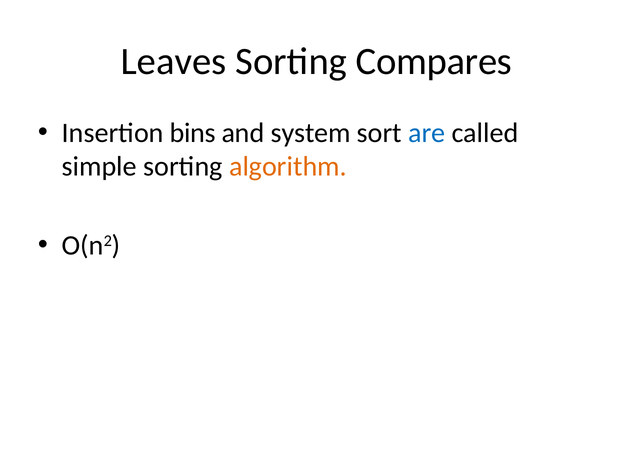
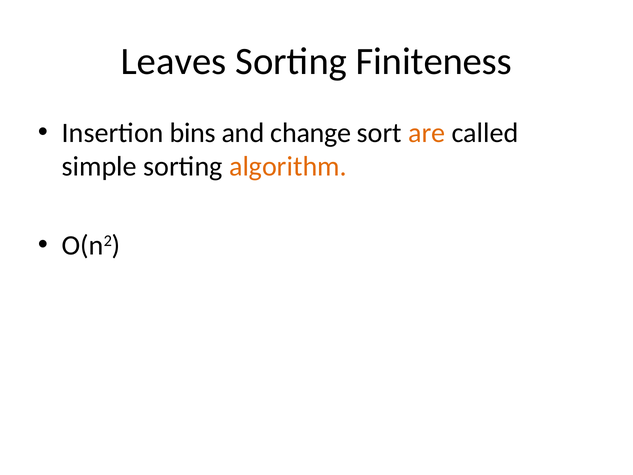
Compares: Compares -> Finiteness
system: system -> change
are colour: blue -> orange
